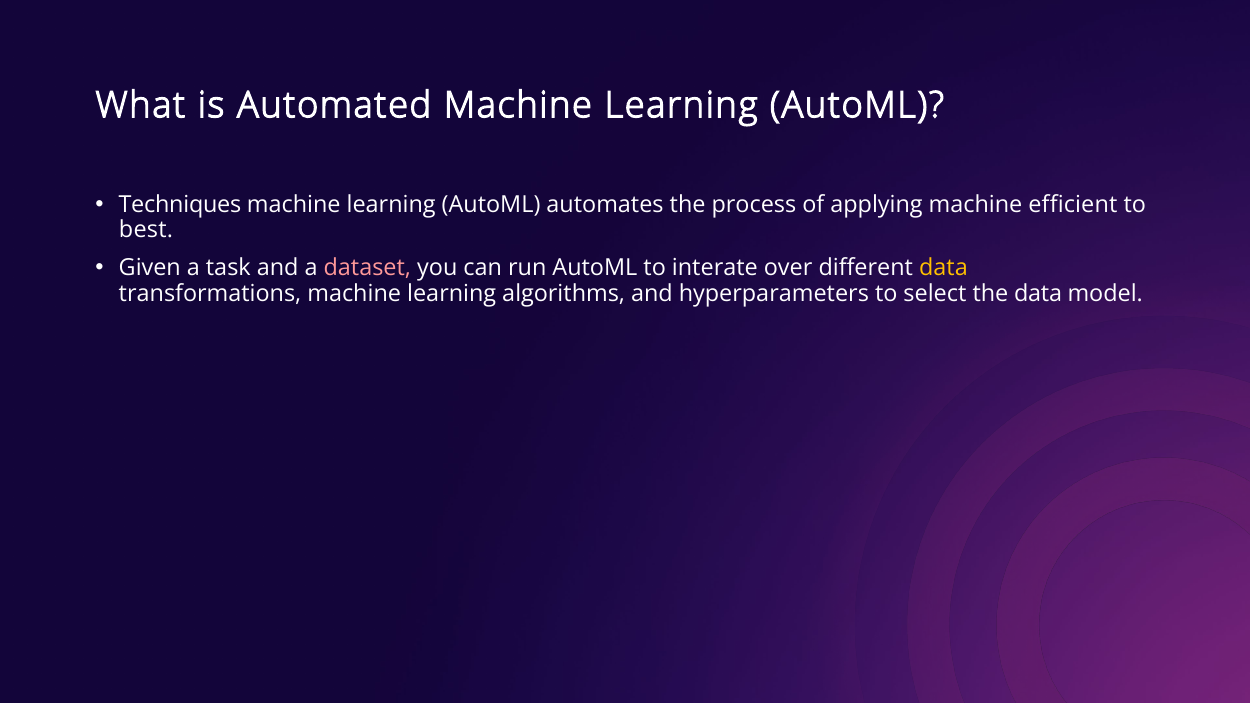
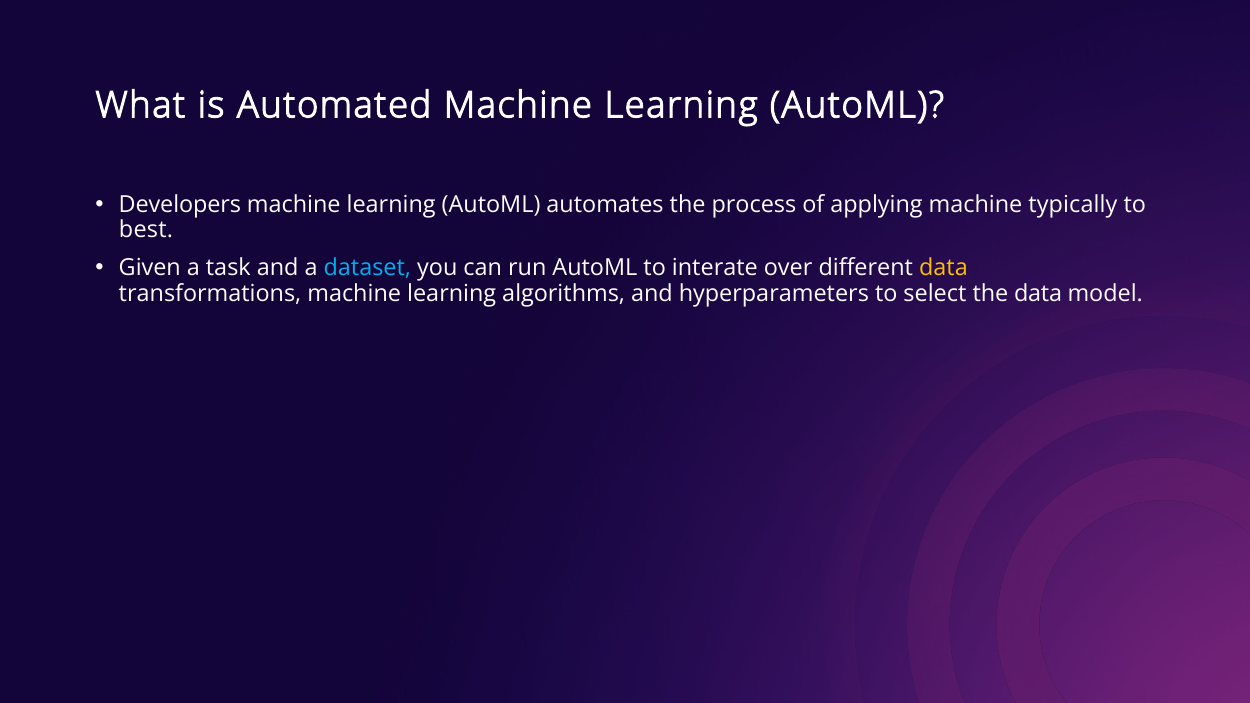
Techniques: Techniques -> Developers
efficient: efficient -> typically
dataset colour: pink -> light blue
